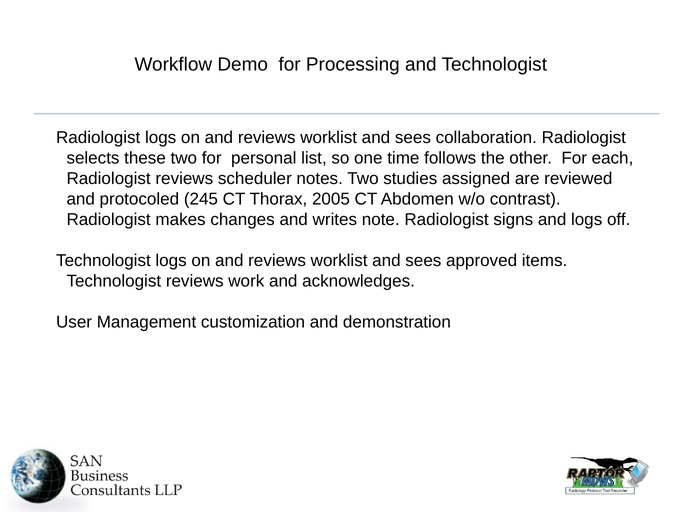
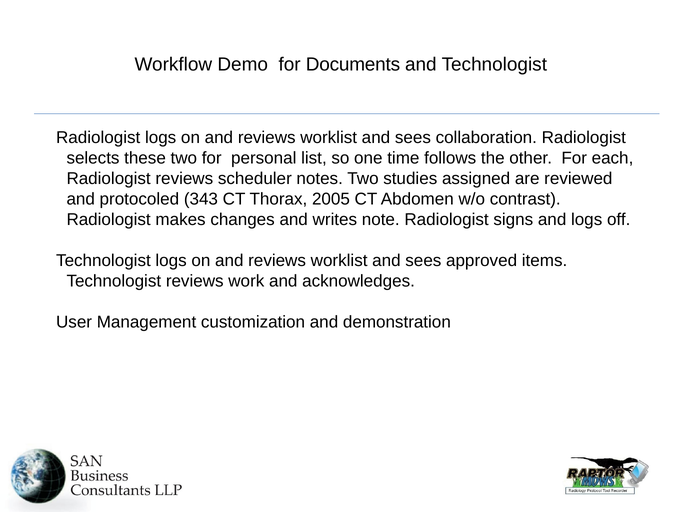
Processing: Processing -> Documents
245: 245 -> 343
